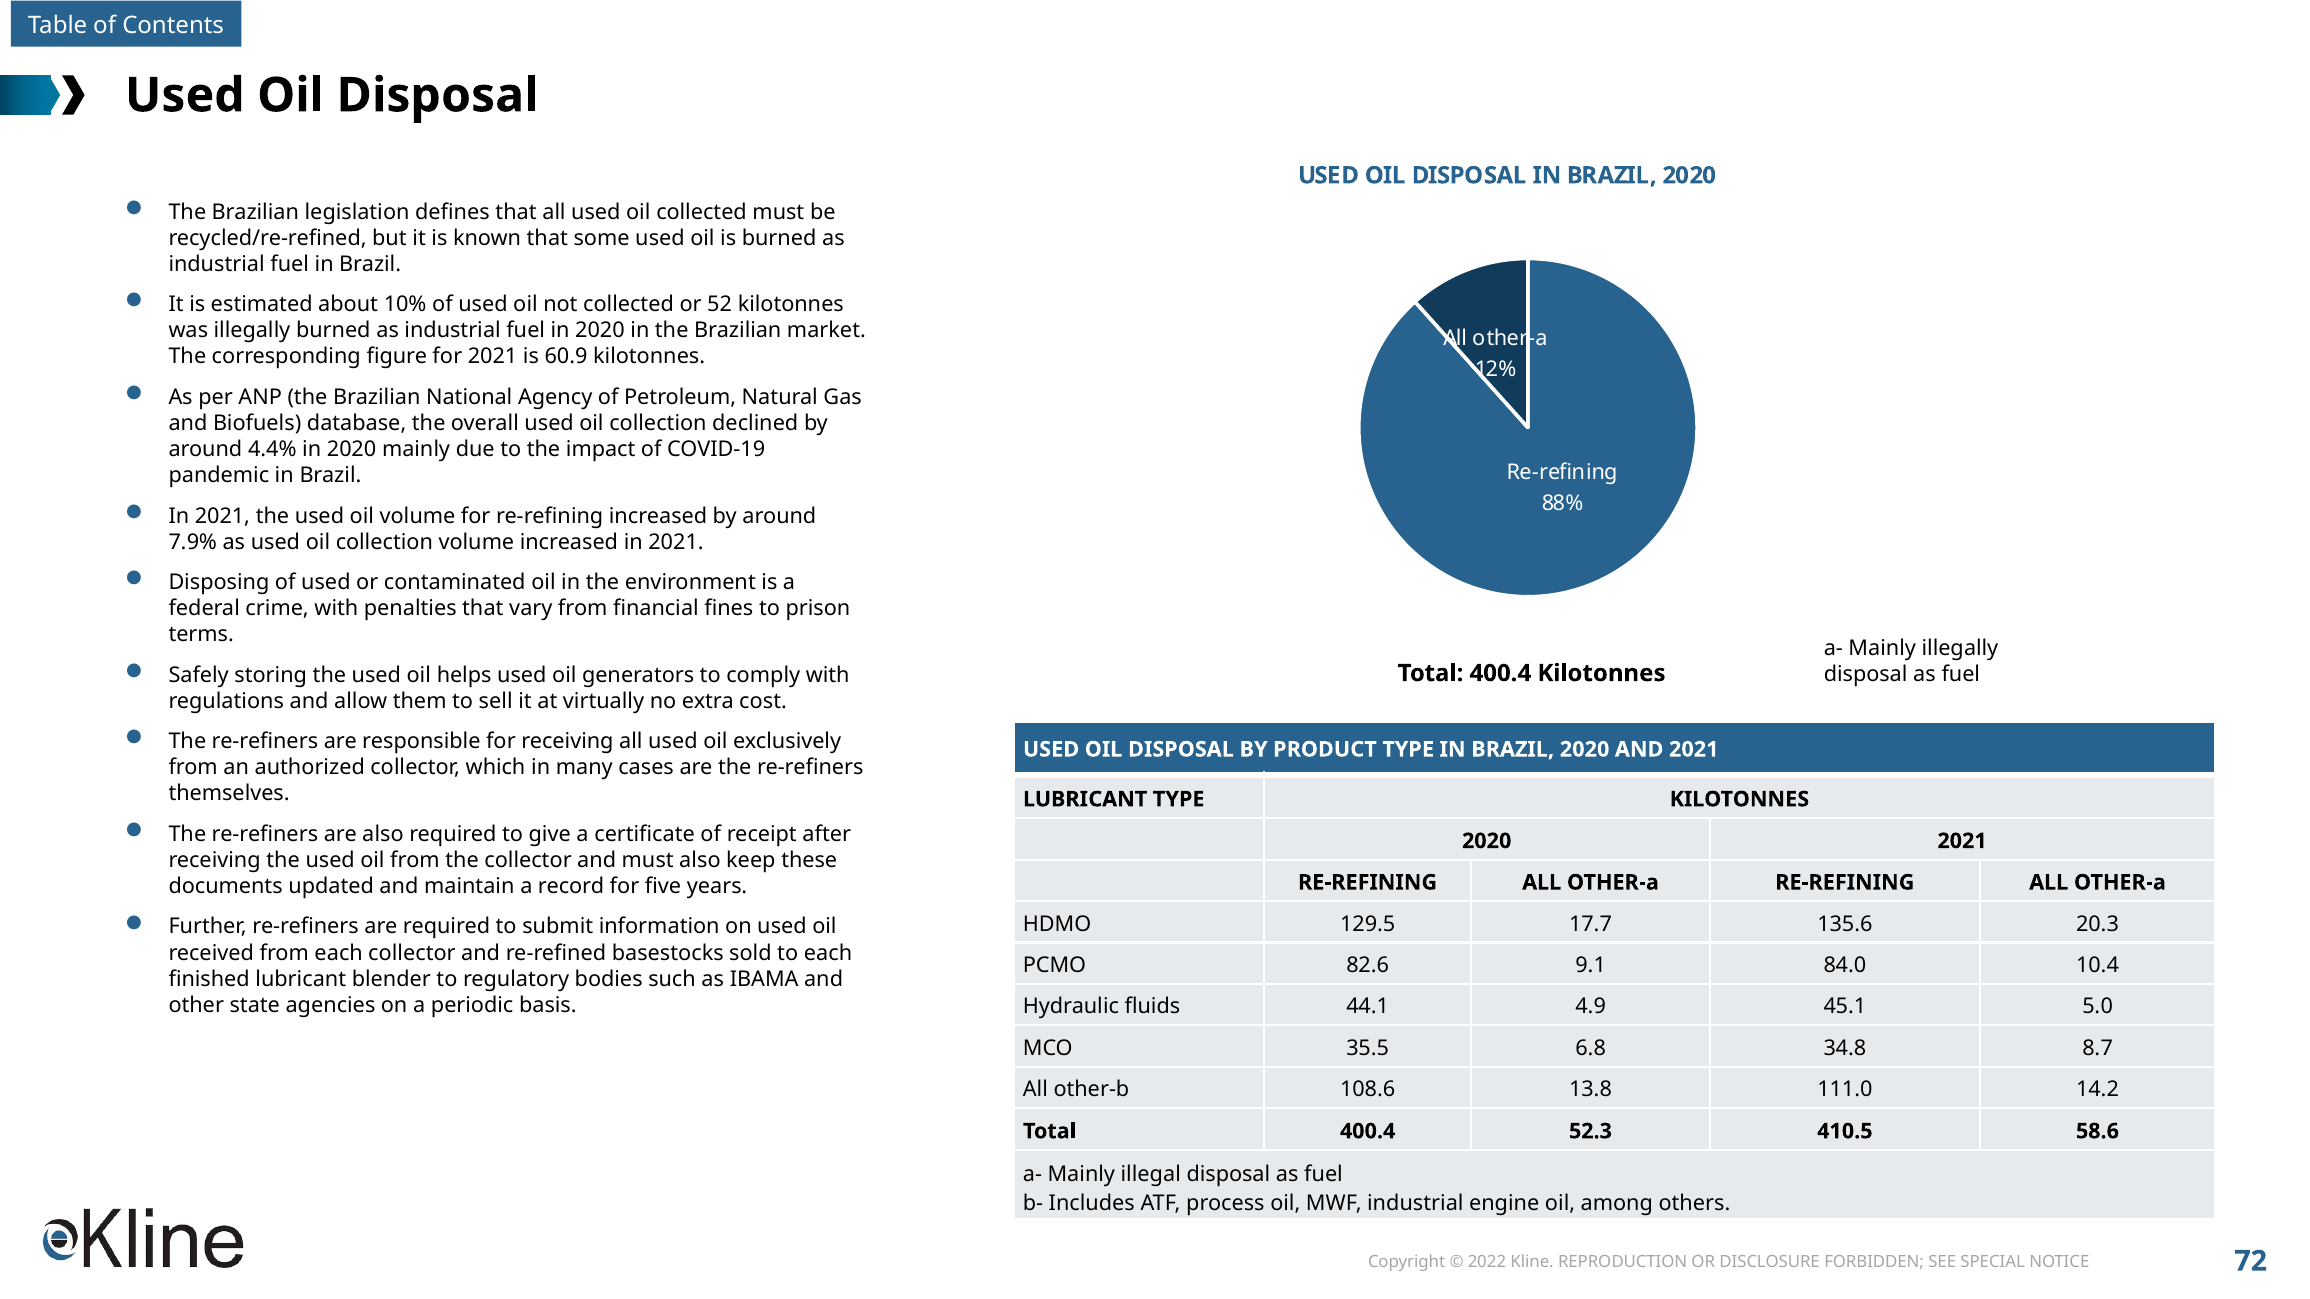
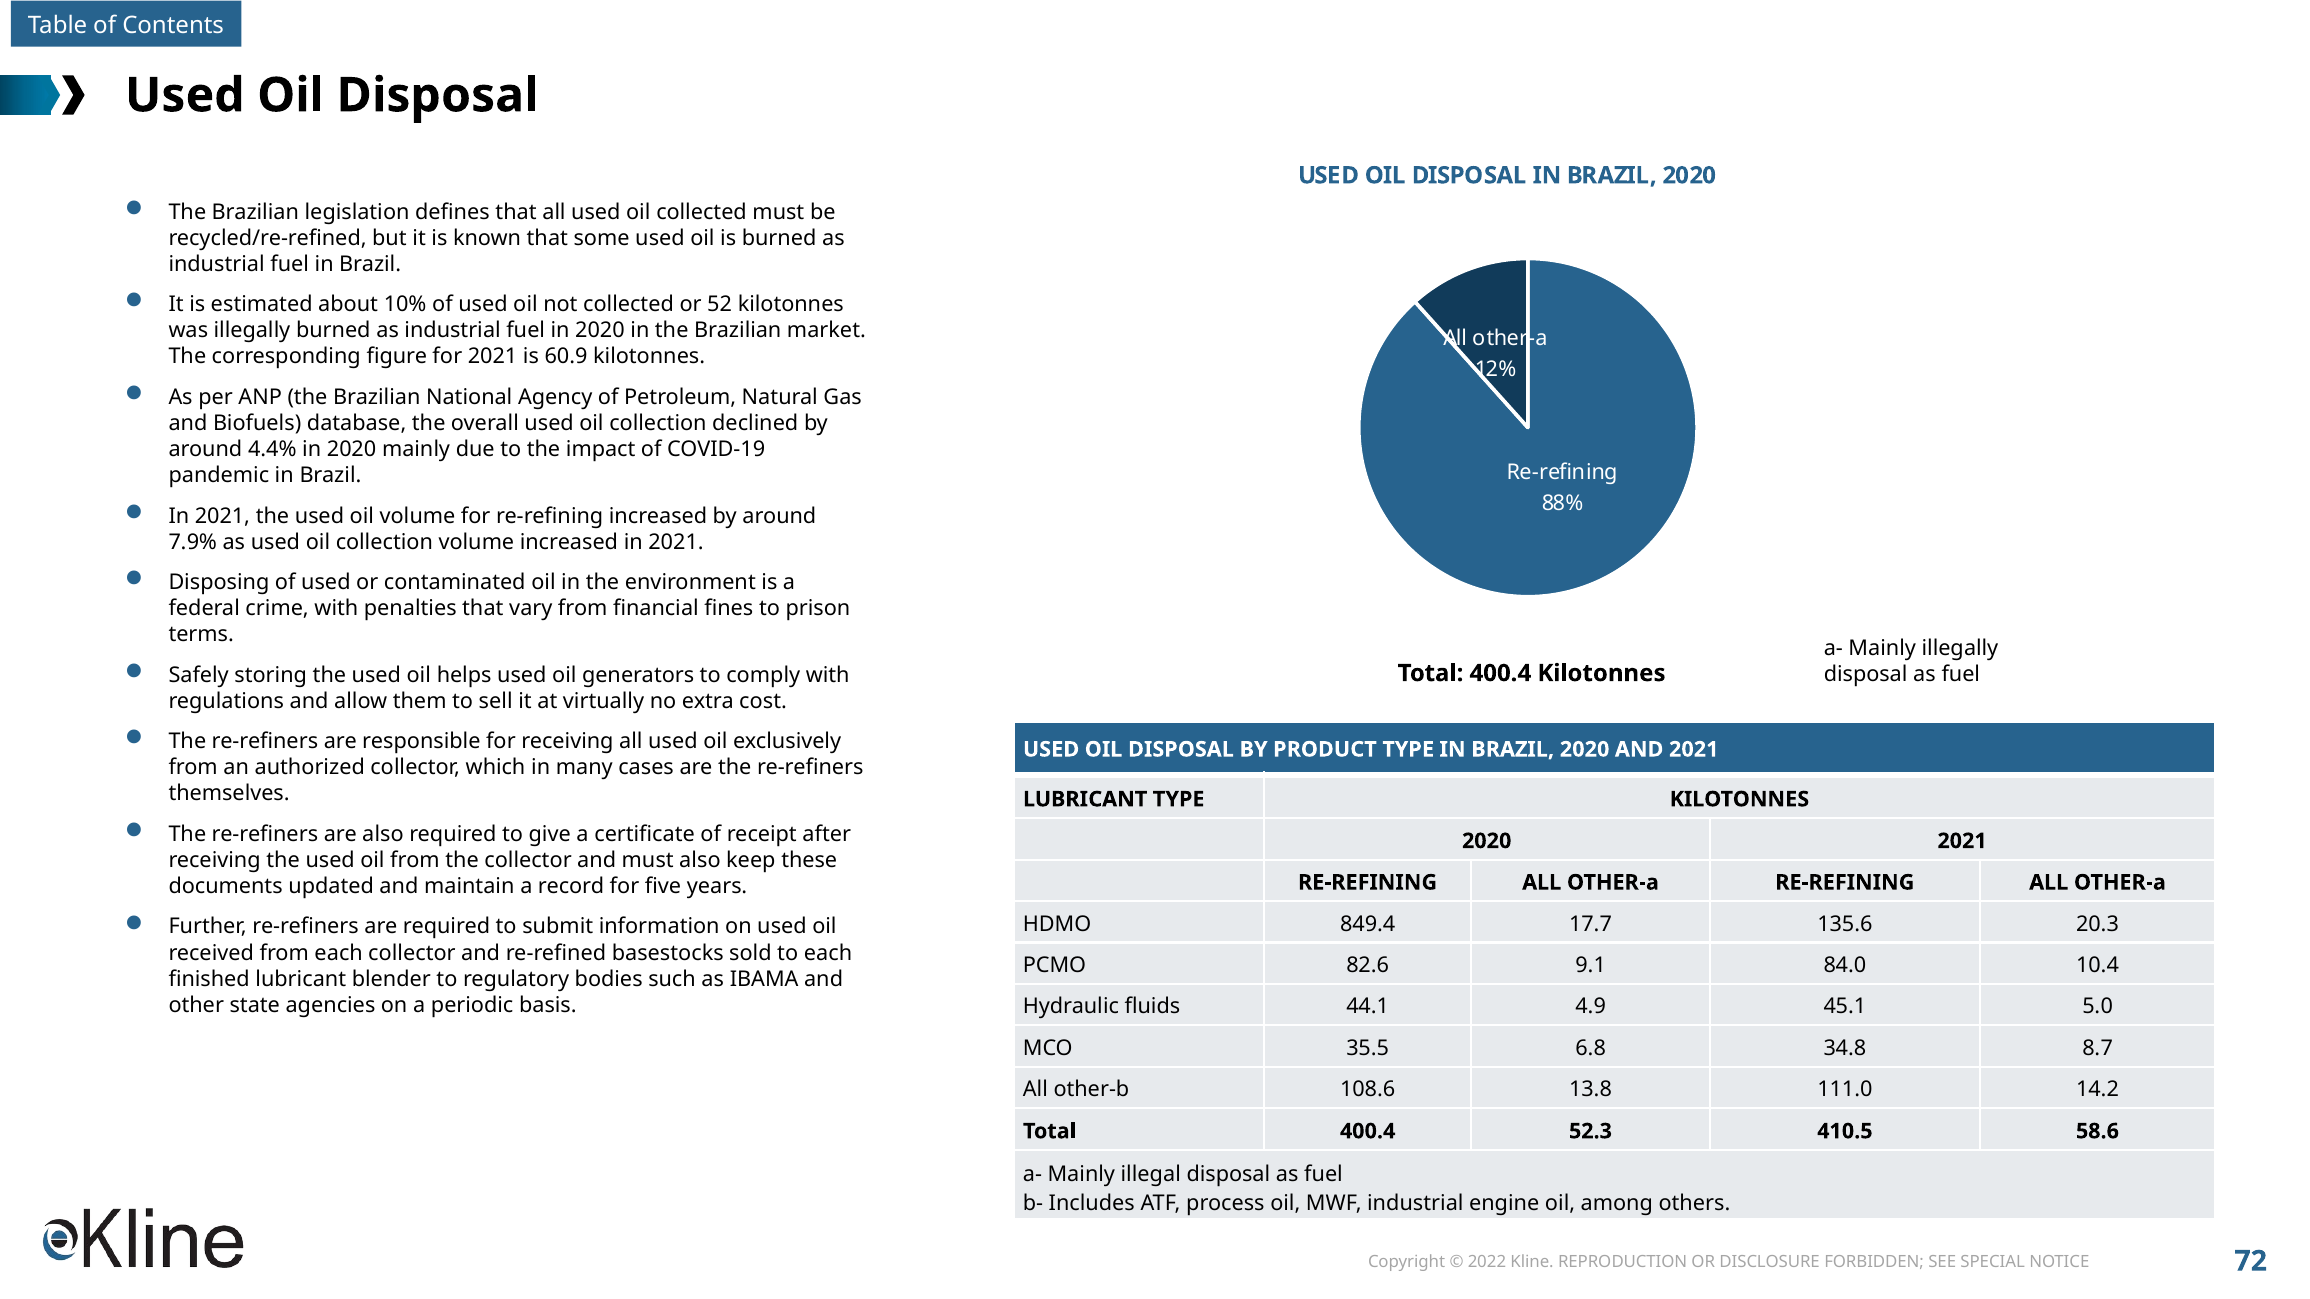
129.5: 129.5 -> 849.4
